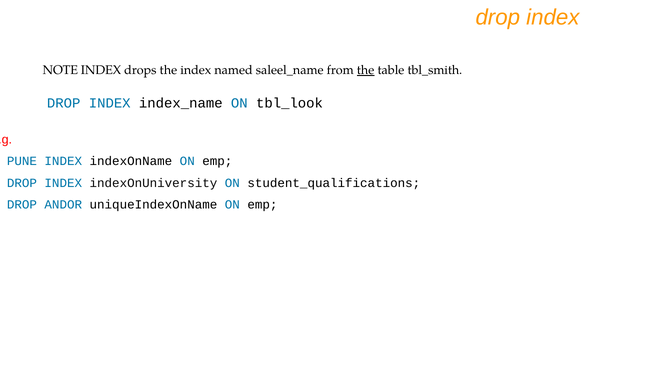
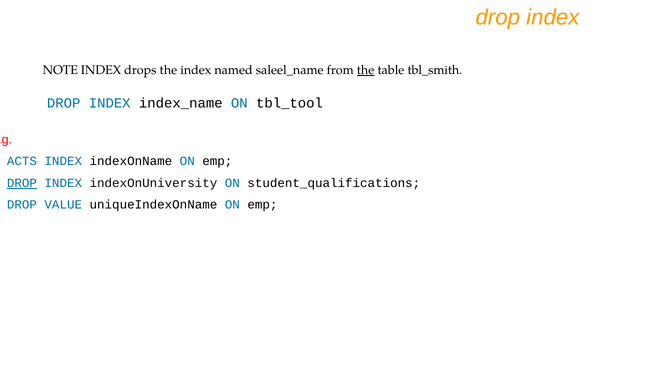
tbl_look: tbl_look -> tbl_tool
PUNE: PUNE -> ACTS
DROP at (22, 183) underline: none -> present
ANDOR: ANDOR -> VALUE
